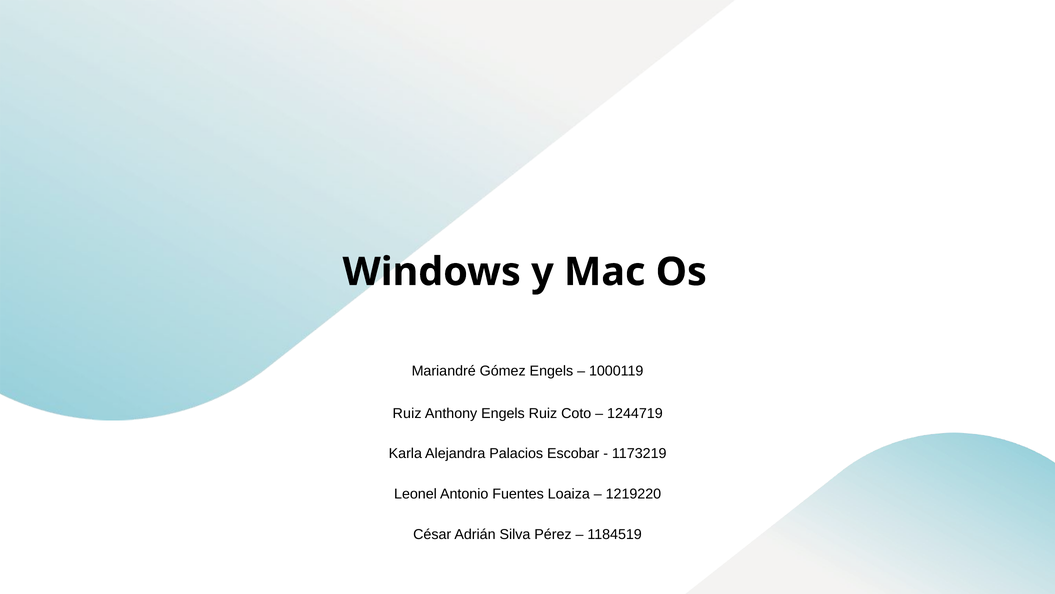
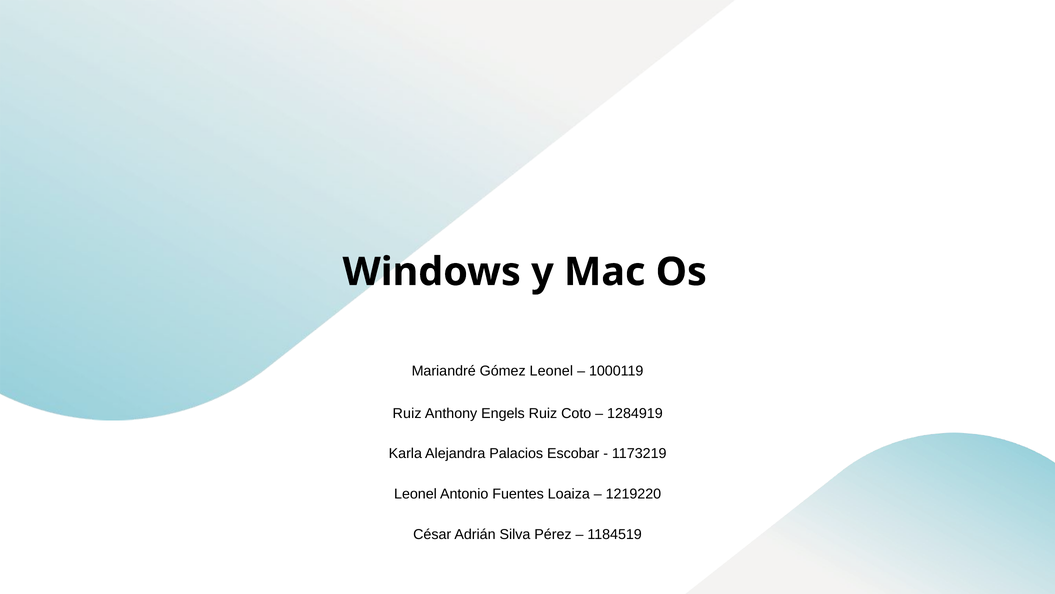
Gómez Engels: Engels -> Leonel
1244719: 1244719 -> 1284919
